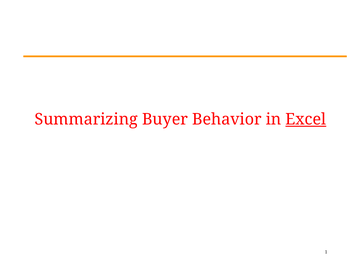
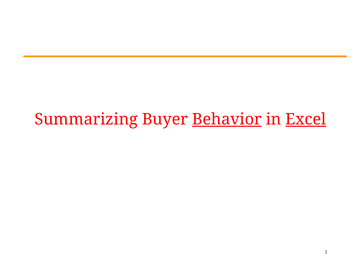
Behavior underline: none -> present
